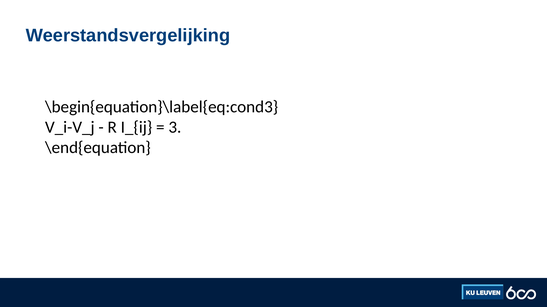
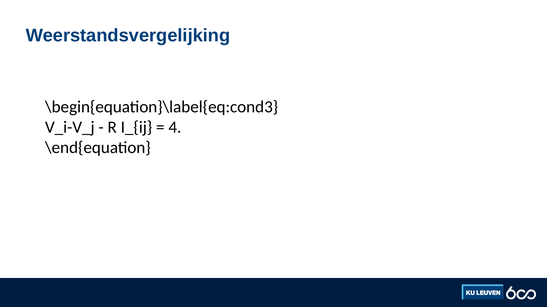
3: 3 -> 4
